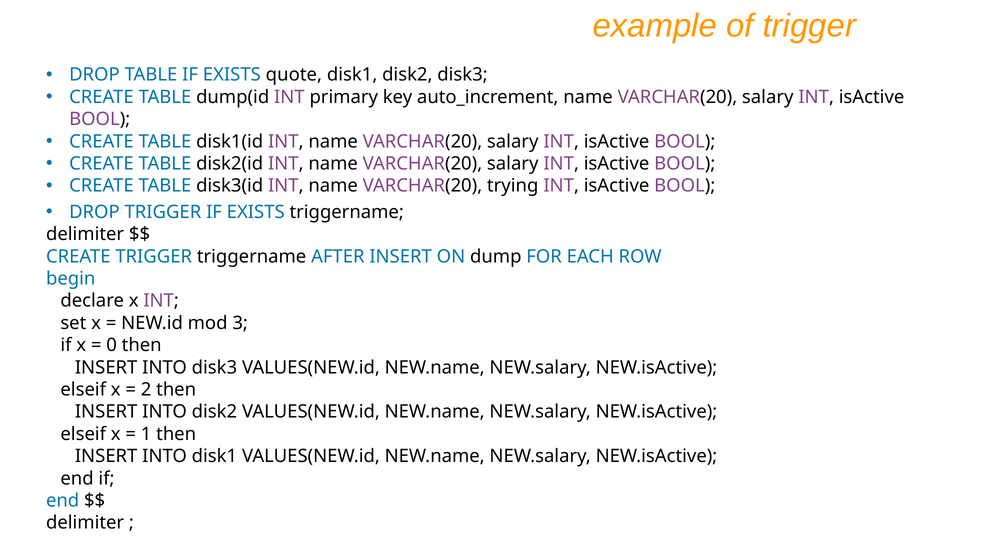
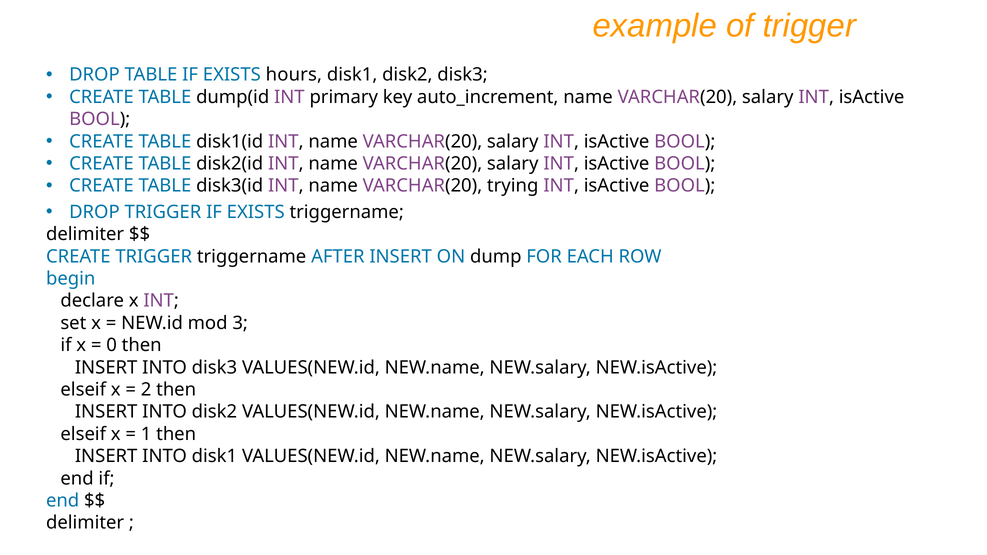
quote: quote -> hours
